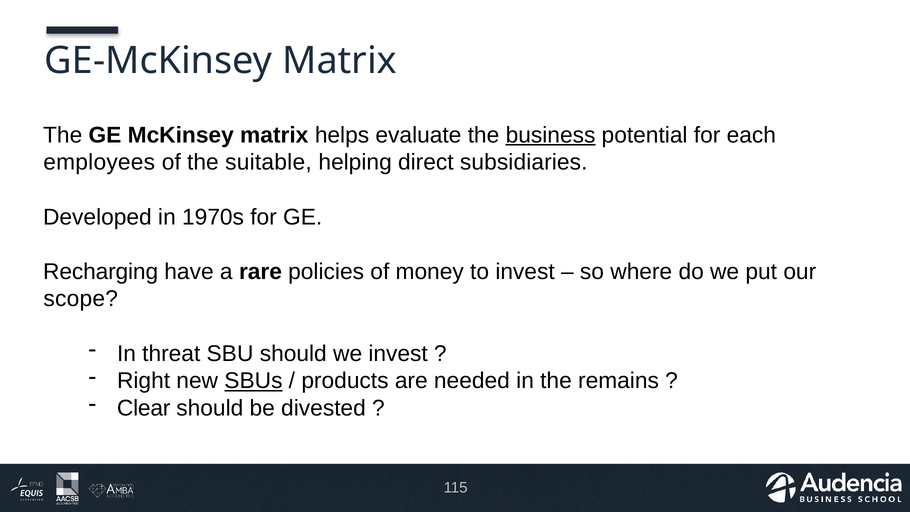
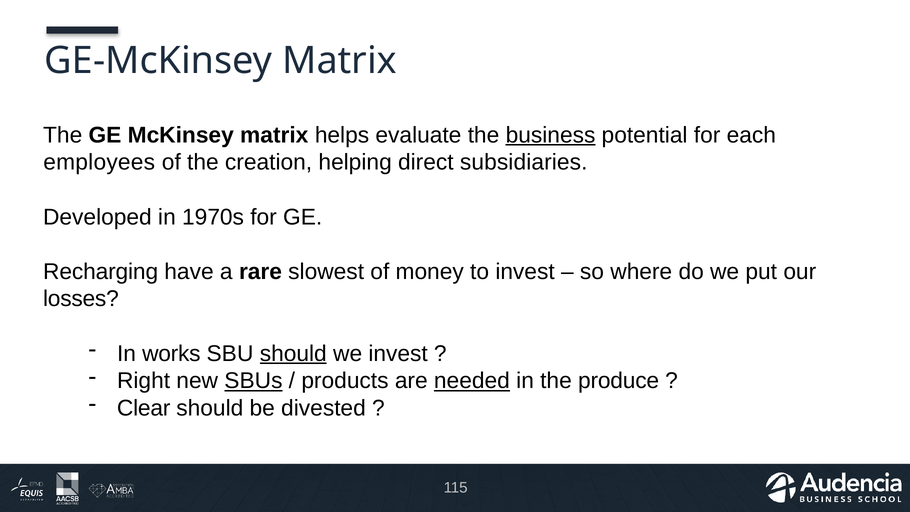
suitable: suitable -> creation
policies: policies -> slowest
scope: scope -> losses
threat: threat -> works
should at (293, 354) underline: none -> present
needed underline: none -> present
remains: remains -> produce
